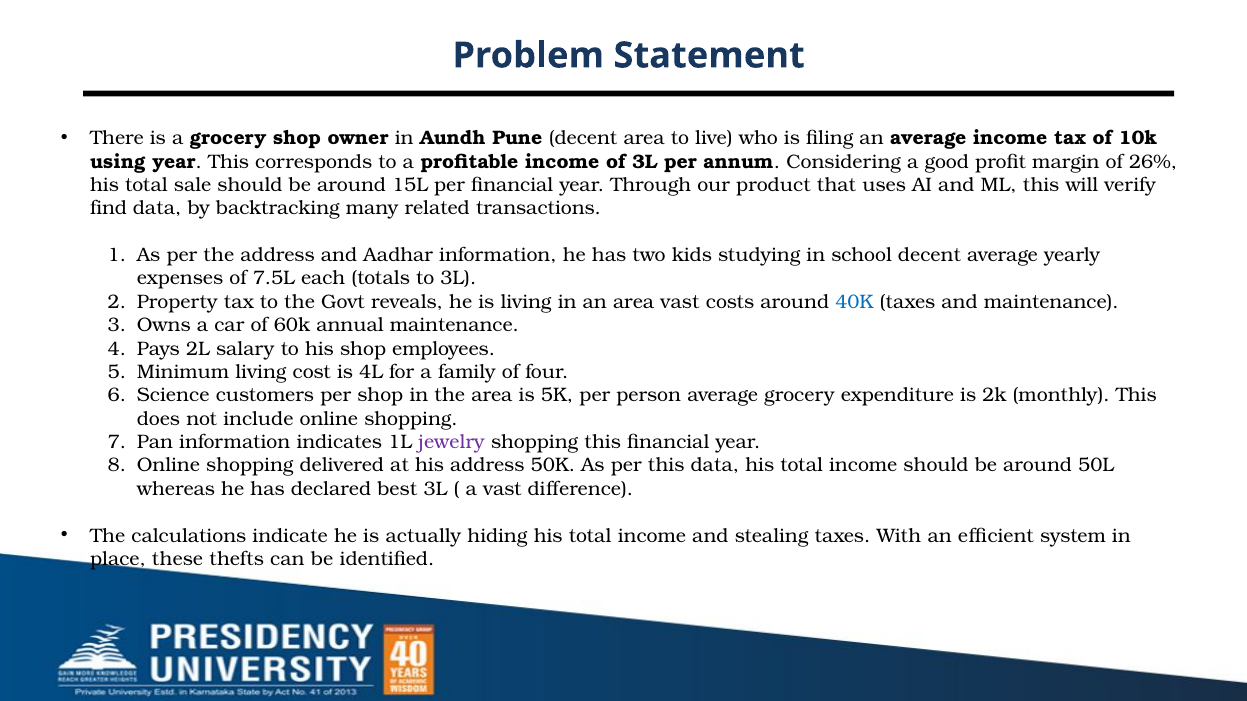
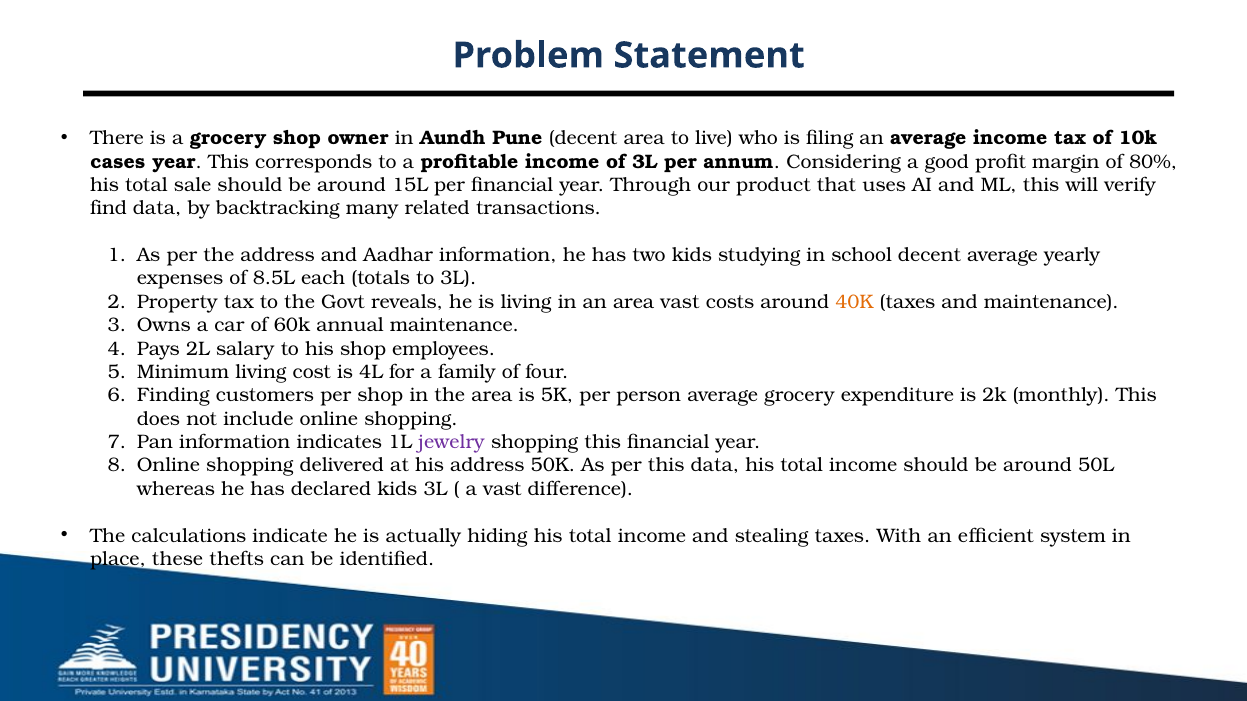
using: using -> cases
26%: 26% -> 80%
7.5L: 7.5L -> 8.5L
40K colour: blue -> orange
Science: Science -> Finding
declared best: best -> kids
